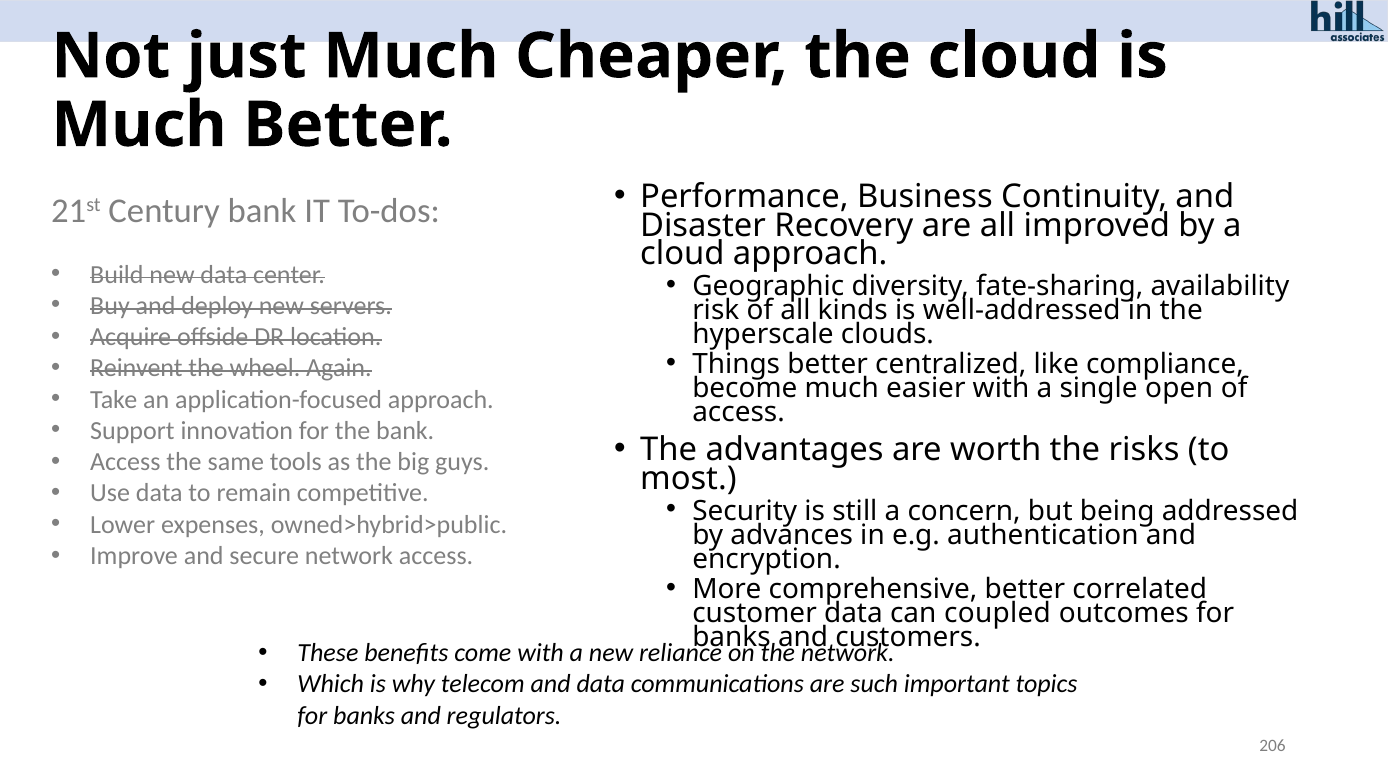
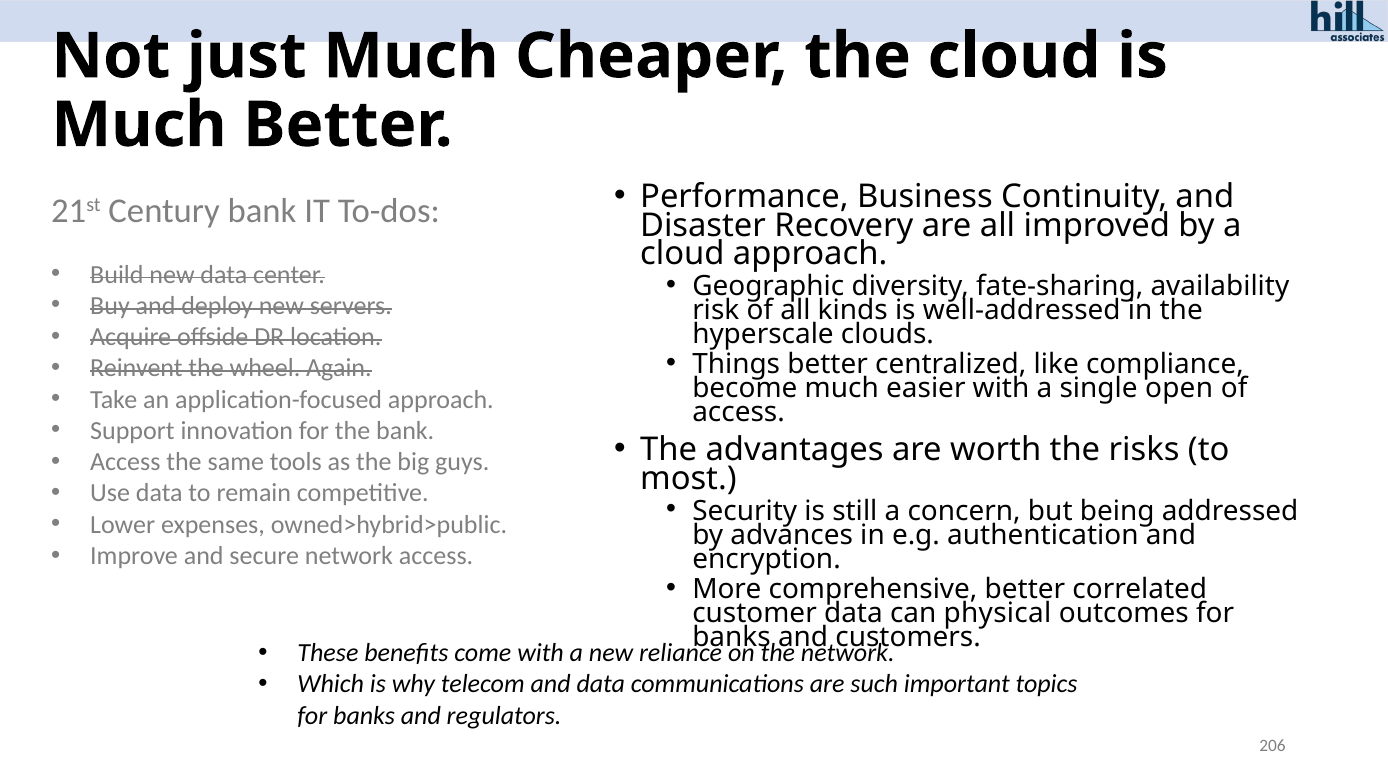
coupled: coupled -> physical
